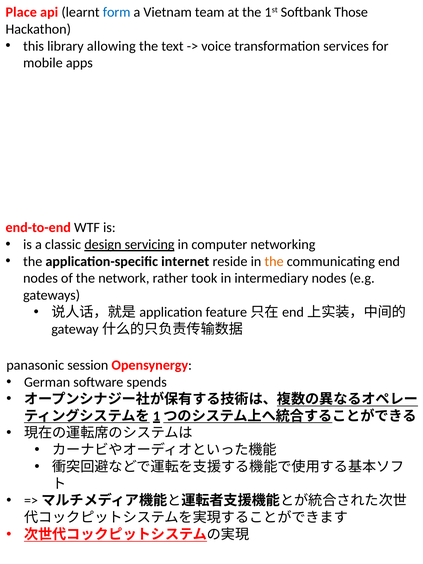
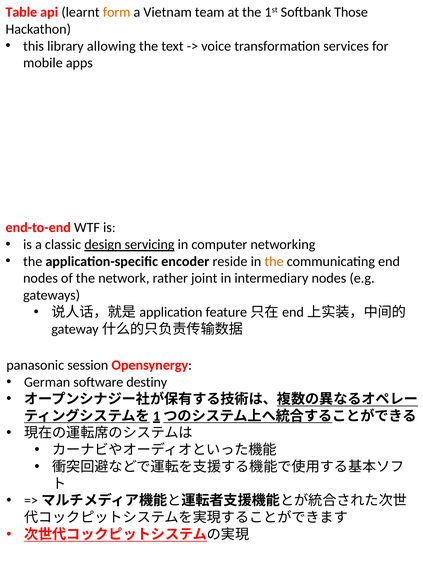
Place: Place -> Table
form colour: blue -> orange
internet: internet -> encoder
took: took -> joint
spends: spends -> destiny
